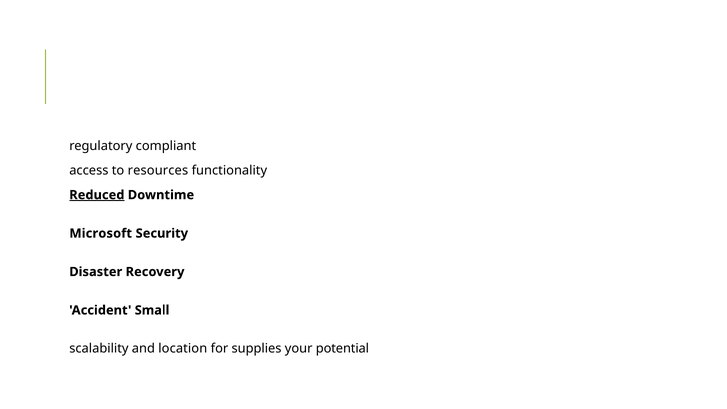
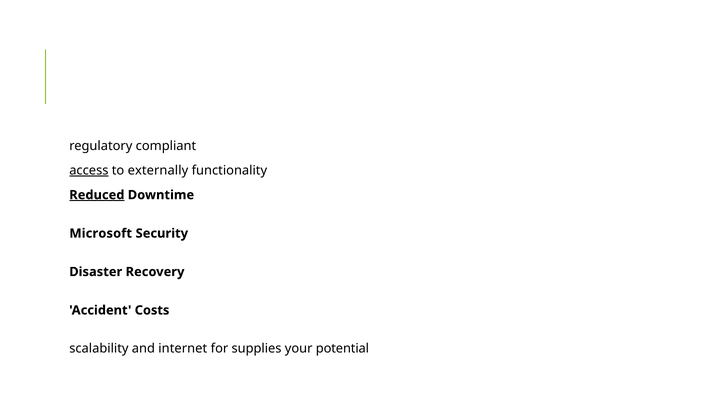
access underline: none -> present
resources: resources -> externally
Small: Small -> Costs
location: location -> internet
